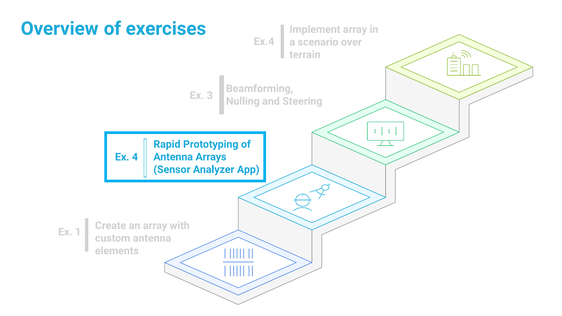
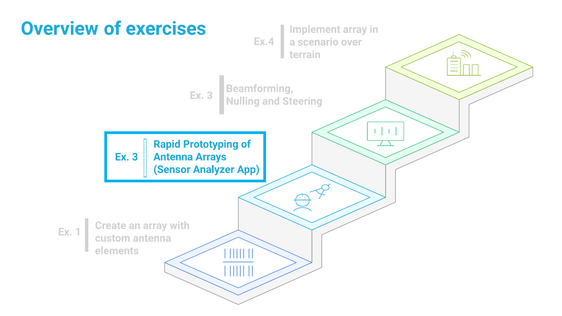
4 at (135, 157): 4 -> 3
